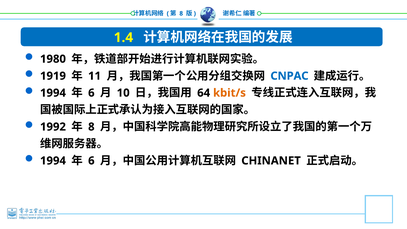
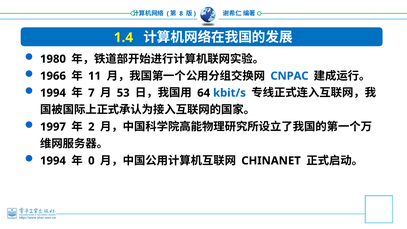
1919: 1919 -> 1966
6 at (91, 93): 6 -> 7
10: 10 -> 53
kbit/s colour: orange -> blue
1992: 1992 -> 1997
8 at (91, 127): 8 -> 2
6 at (91, 161): 6 -> 0
